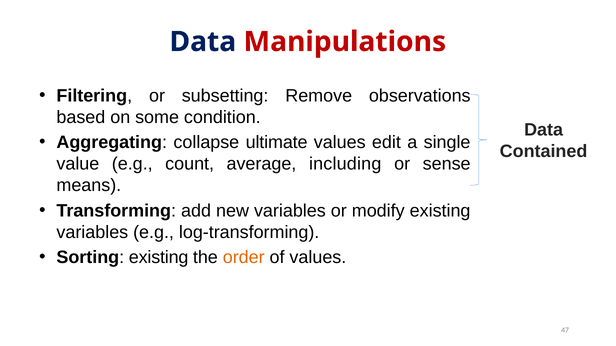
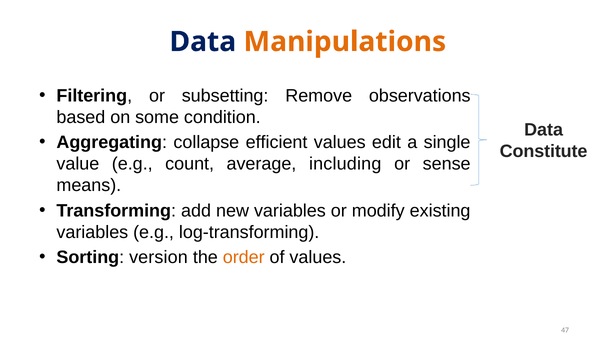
Manipulations colour: red -> orange
ultimate: ultimate -> efficient
Contained: Contained -> Constitute
Sorting existing: existing -> version
